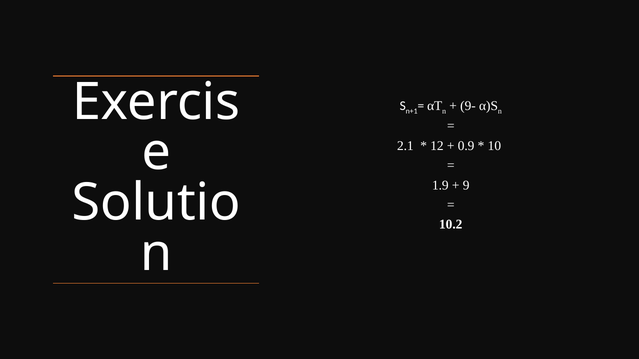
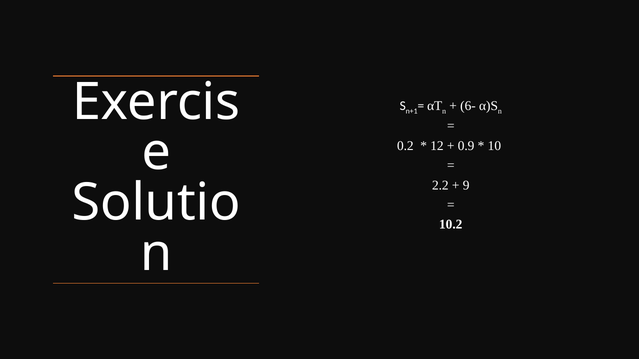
9-: 9- -> 6-
2.1: 2.1 -> 0.2
1.9: 1.9 -> 2.2
